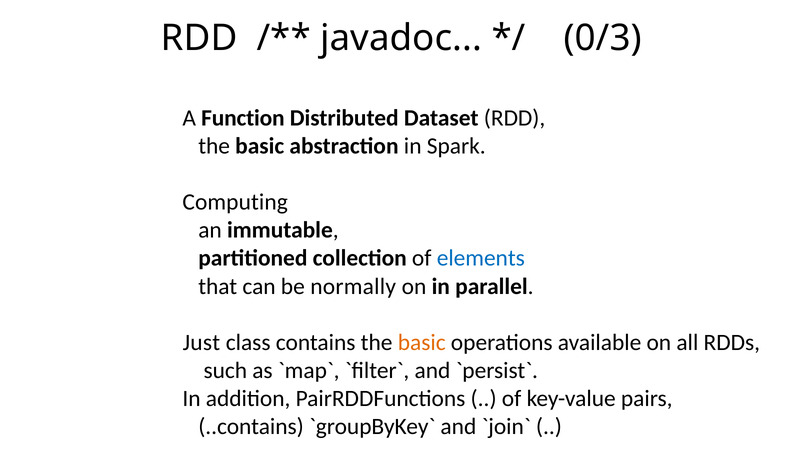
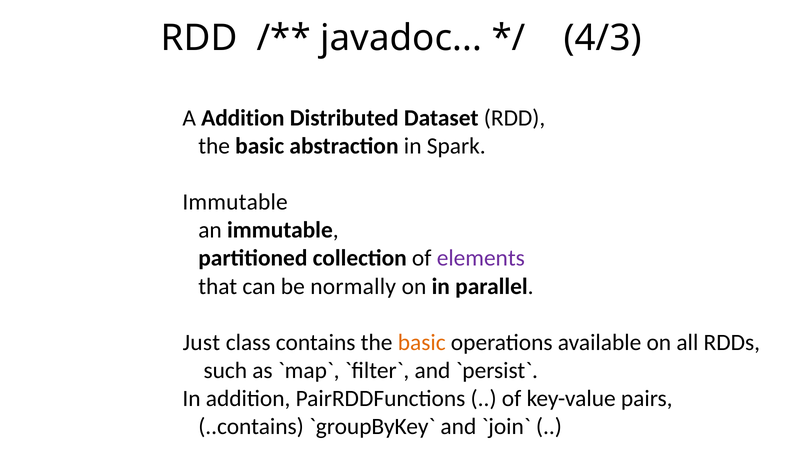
0/3: 0/3 -> 4/3
A Function: Function -> Addition
Computing at (235, 202): Computing -> Immutable
elements colour: blue -> purple
